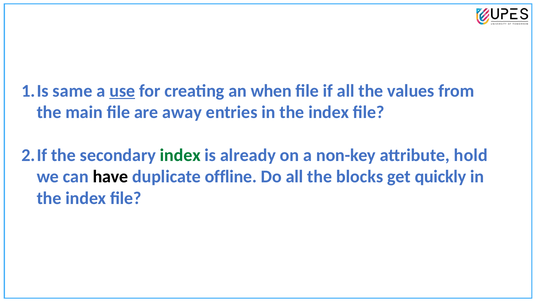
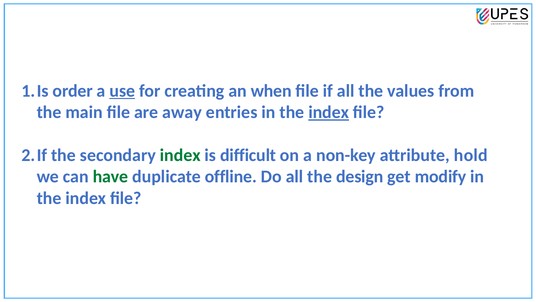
same: same -> order
index at (329, 112) underline: none -> present
already: already -> difficult
have colour: black -> green
blocks: blocks -> design
quickly: quickly -> modify
